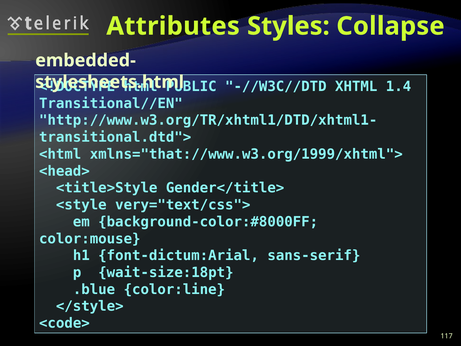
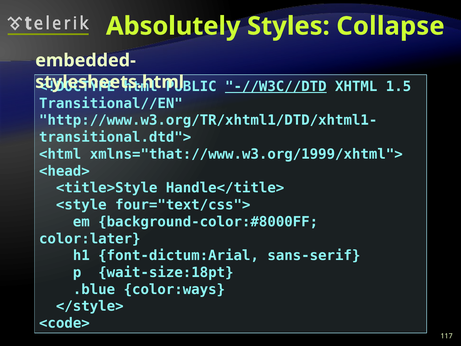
Attributes: Attributes -> Absolutely
-//W3C//DTD underline: none -> present
1.4: 1.4 -> 1.5
Gender</title>: Gender</title> -> Handle</title>
very="text/css">: very="text/css"> -> four="text/css">
color:mouse: color:mouse -> color:later
color:line: color:line -> color:ways
